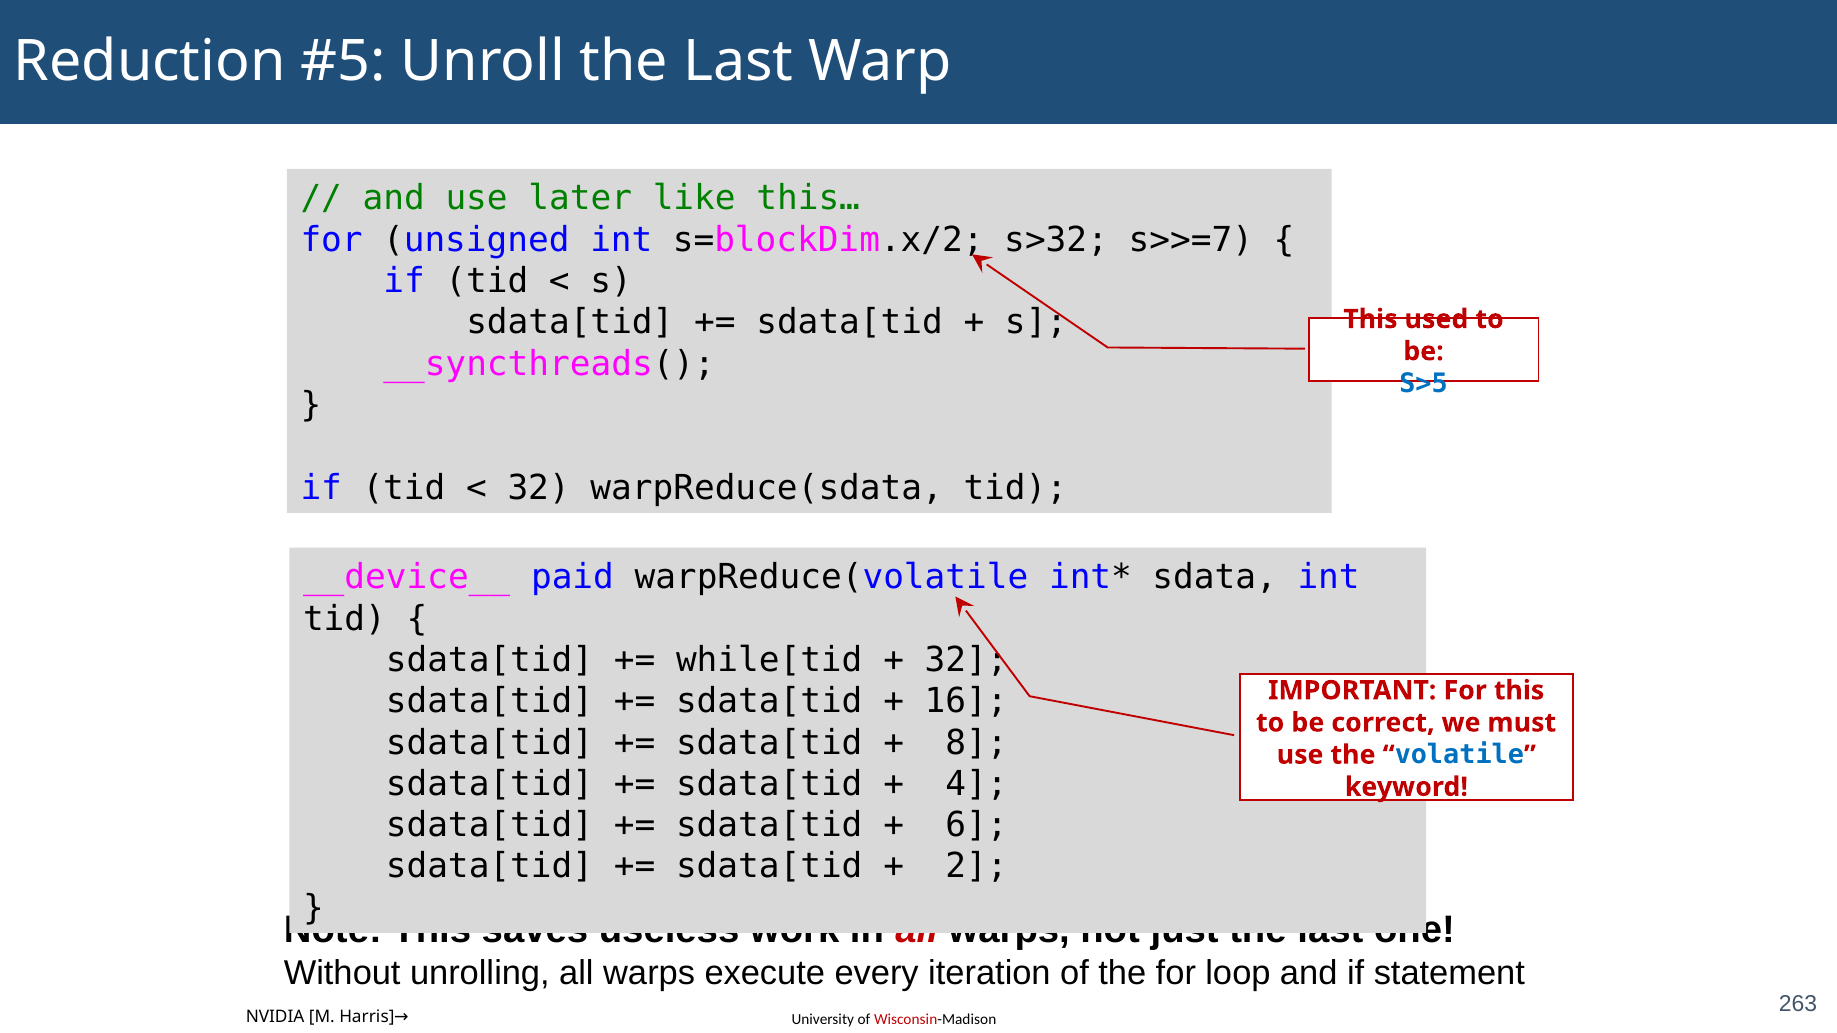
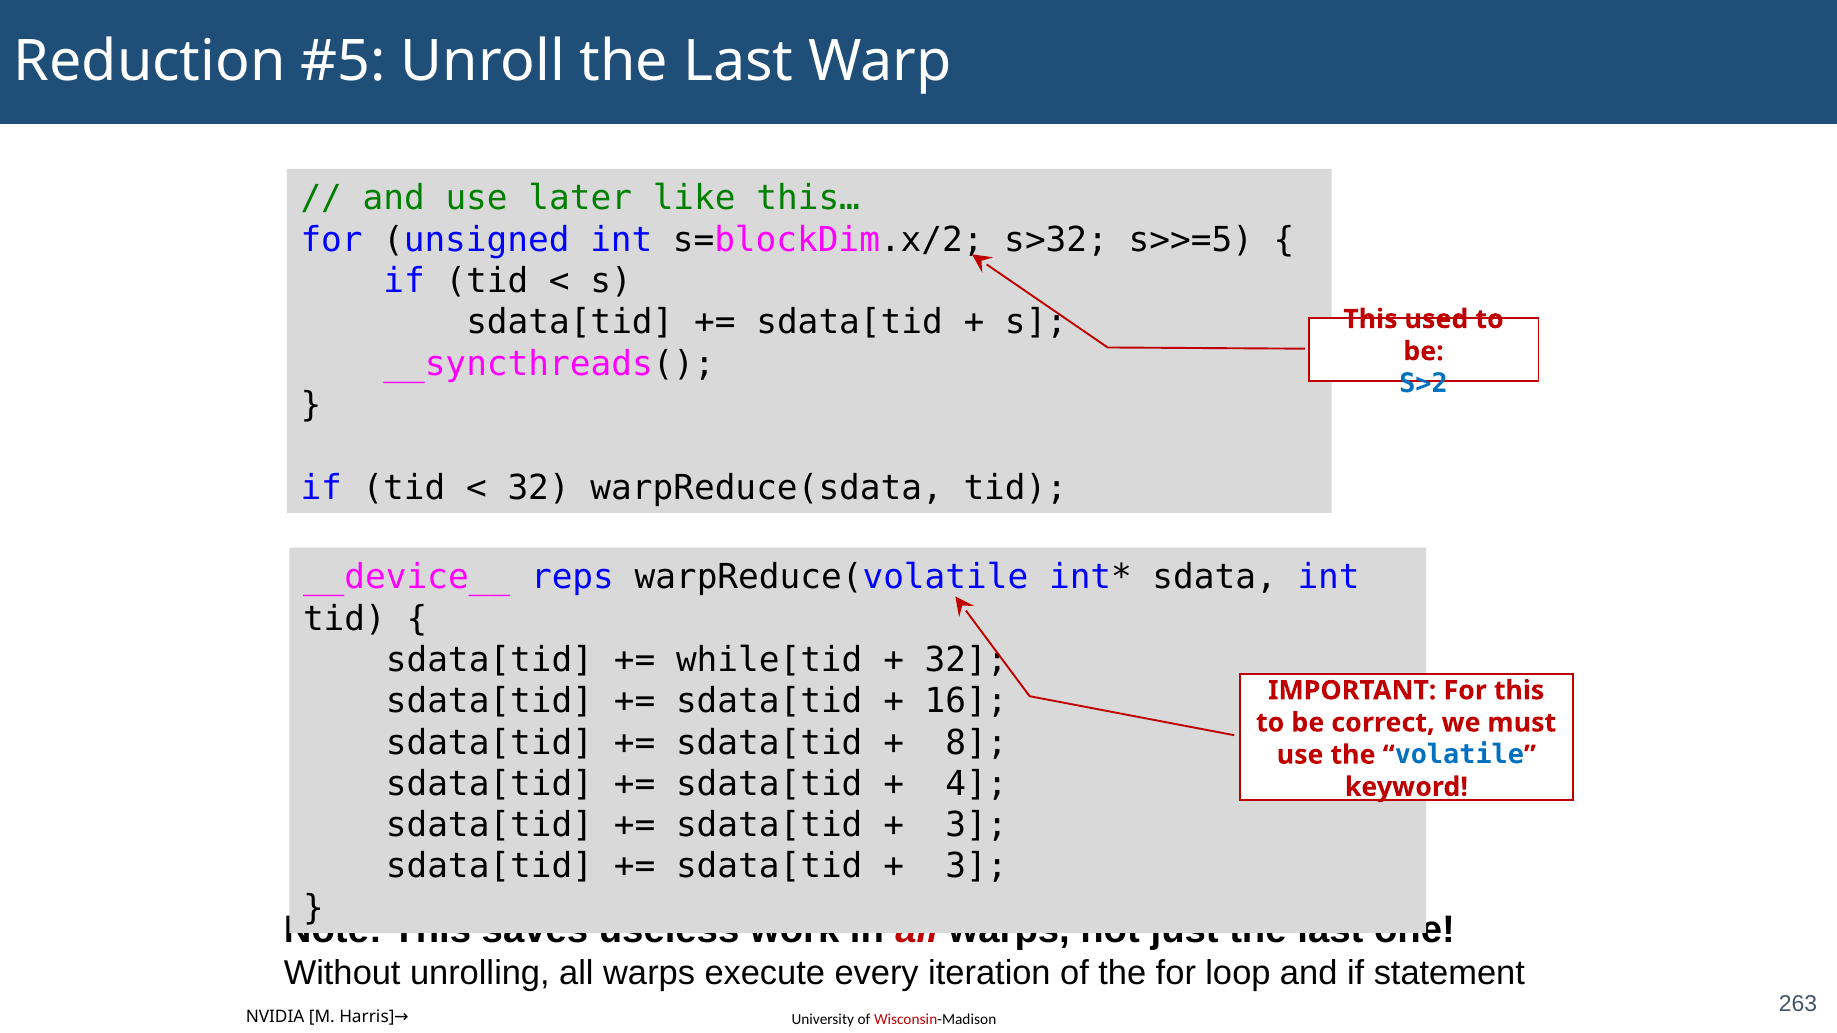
s>>=7: s>>=7 -> s>>=5
S>5: S>5 -> S>2
paid: paid -> reps
6 at (976, 826): 6 -> 3
2 at (976, 867): 2 -> 3
